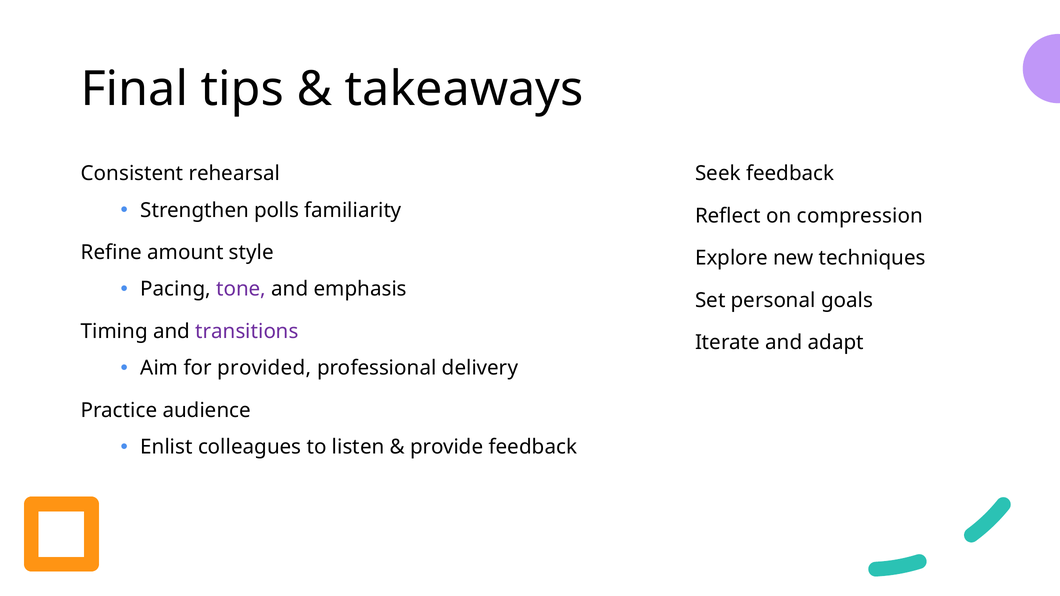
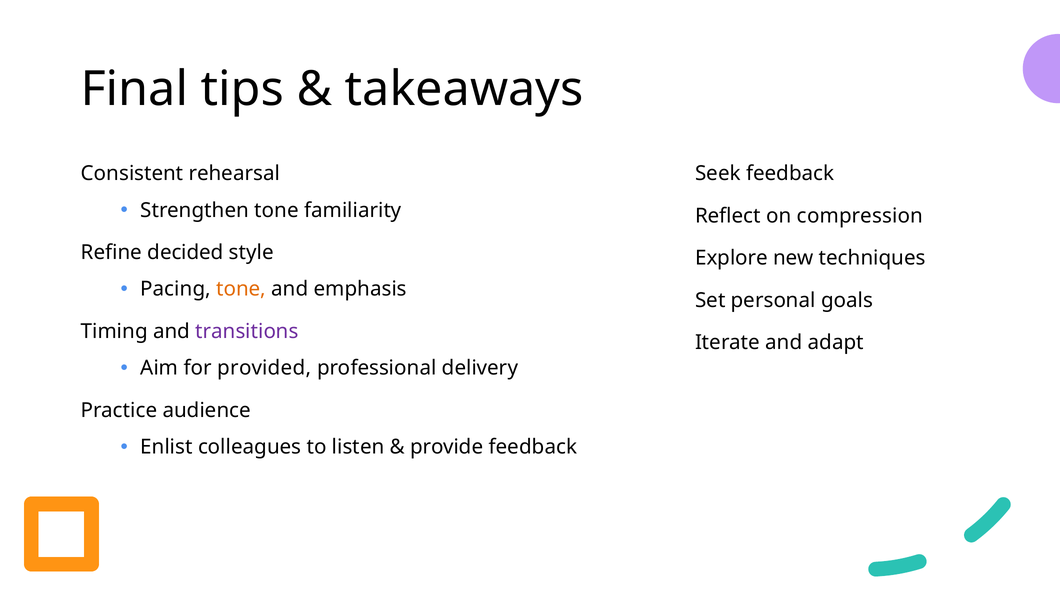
Strengthen polls: polls -> tone
amount: amount -> decided
tone at (241, 289) colour: purple -> orange
